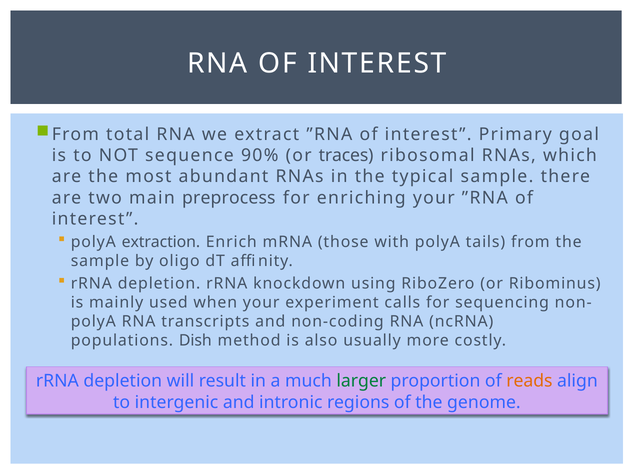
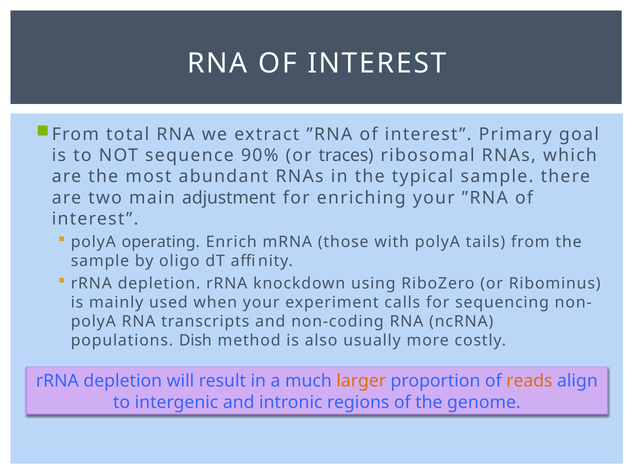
preprocess: preprocess -> adjustment
extraction: extraction -> operating
larger colour: green -> orange
